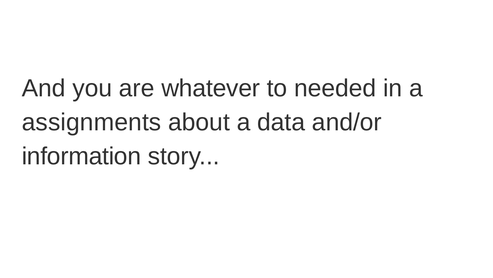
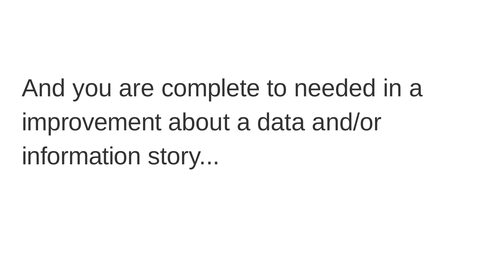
whatever: whatever -> complete
assignments: assignments -> improvement
